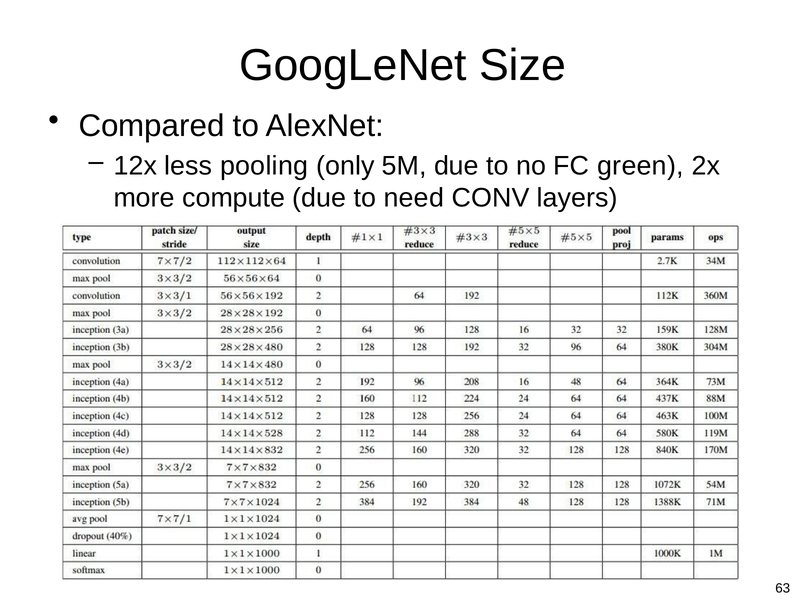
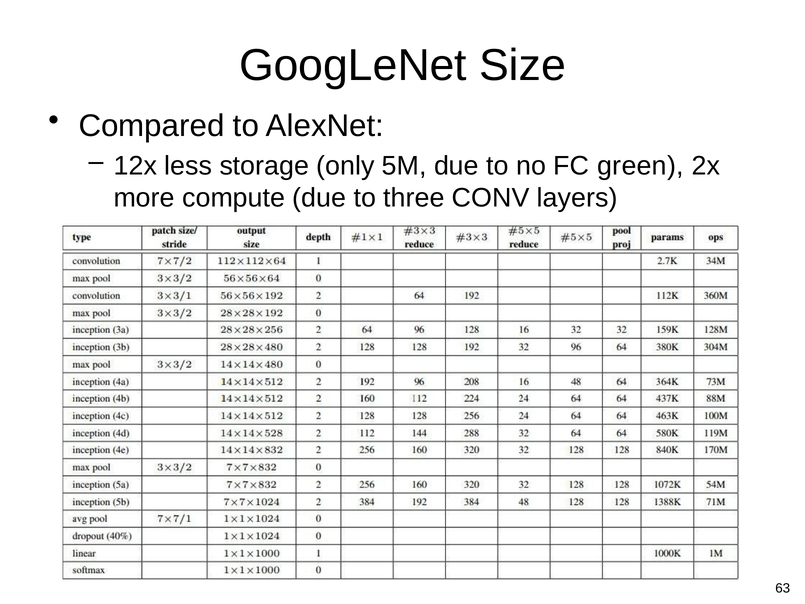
pooling: pooling -> storage
need: need -> three
